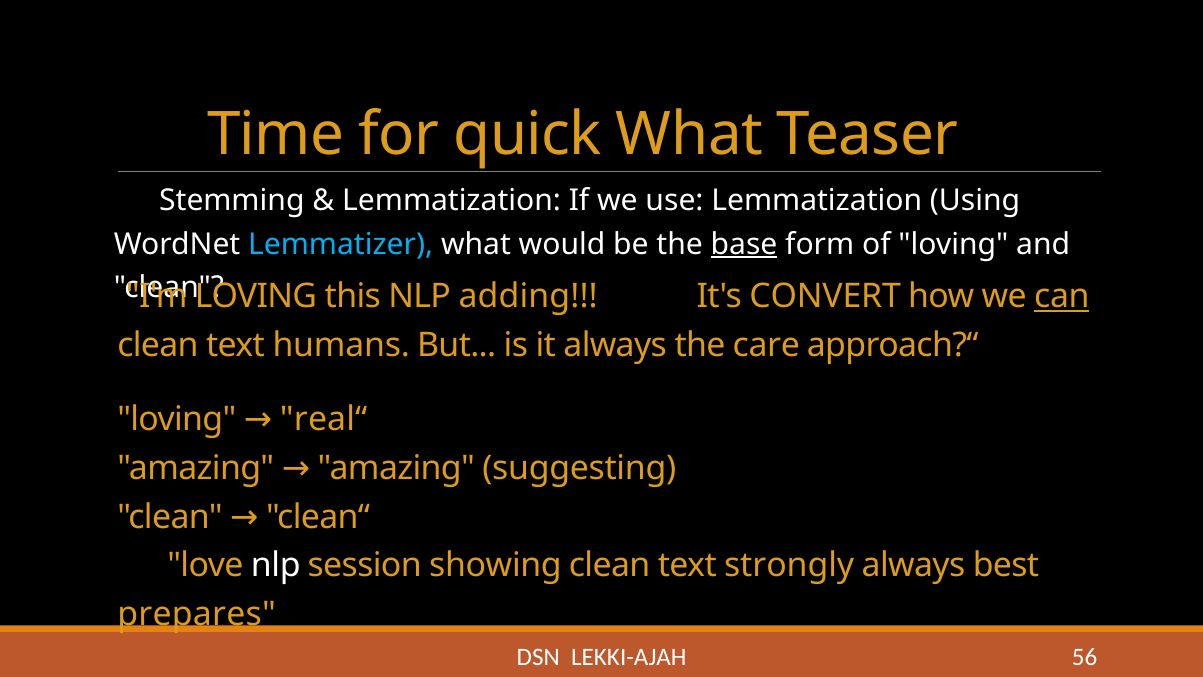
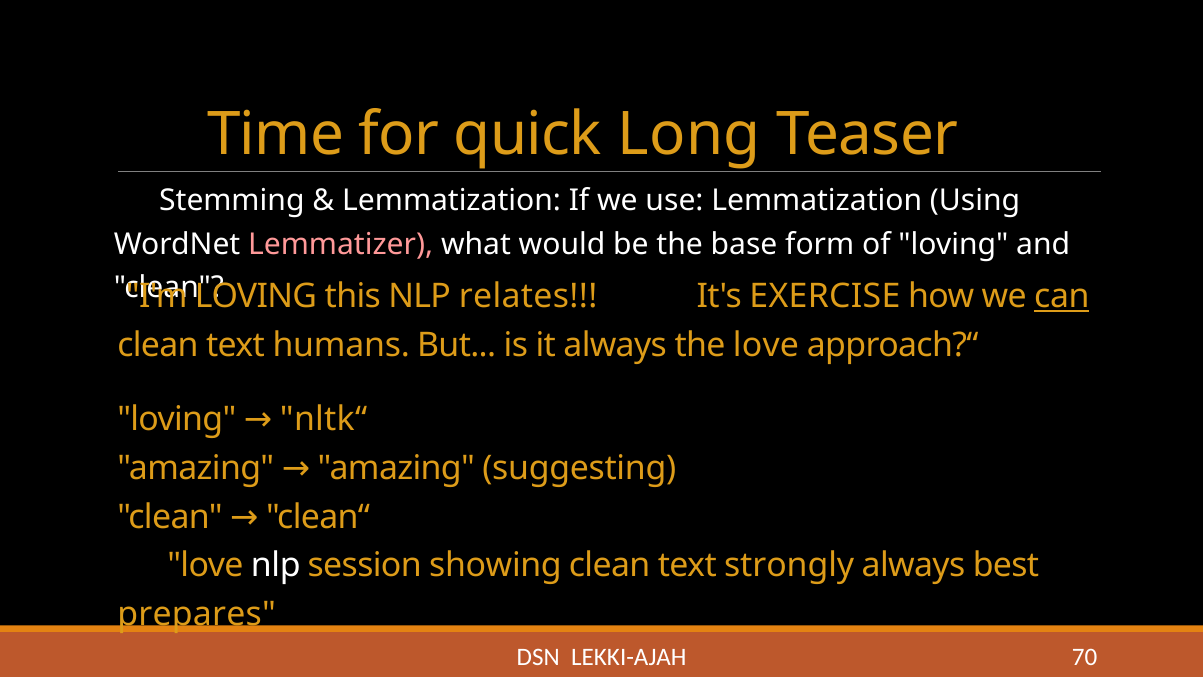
quick What: What -> Long
Lemmatizer colour: light blue -> pink
base underline: present -> none
adding: adding -> relates
CONVERT: CONVERT -> EXERCISE
the care: care -> love
real“: real“ -> nltk“
56: 56 -> 70
